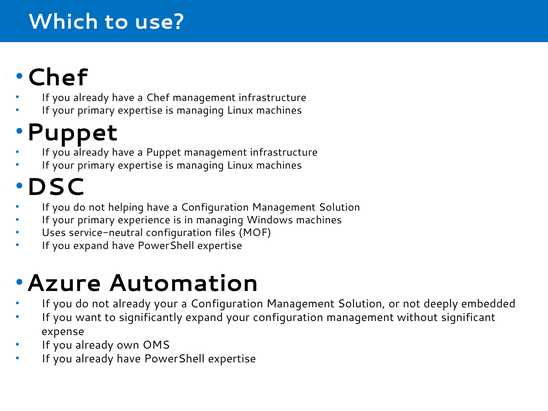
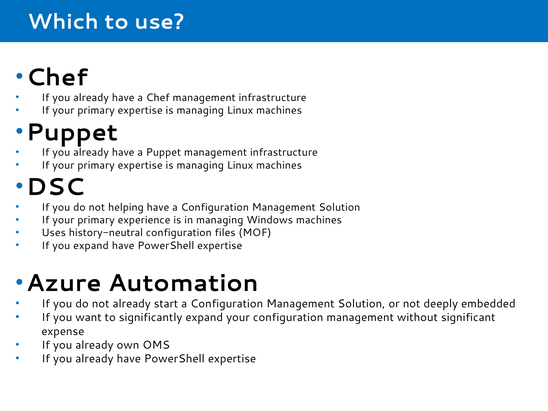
service-neutral: service-neutral -> history-neutral
already your: your -> start
